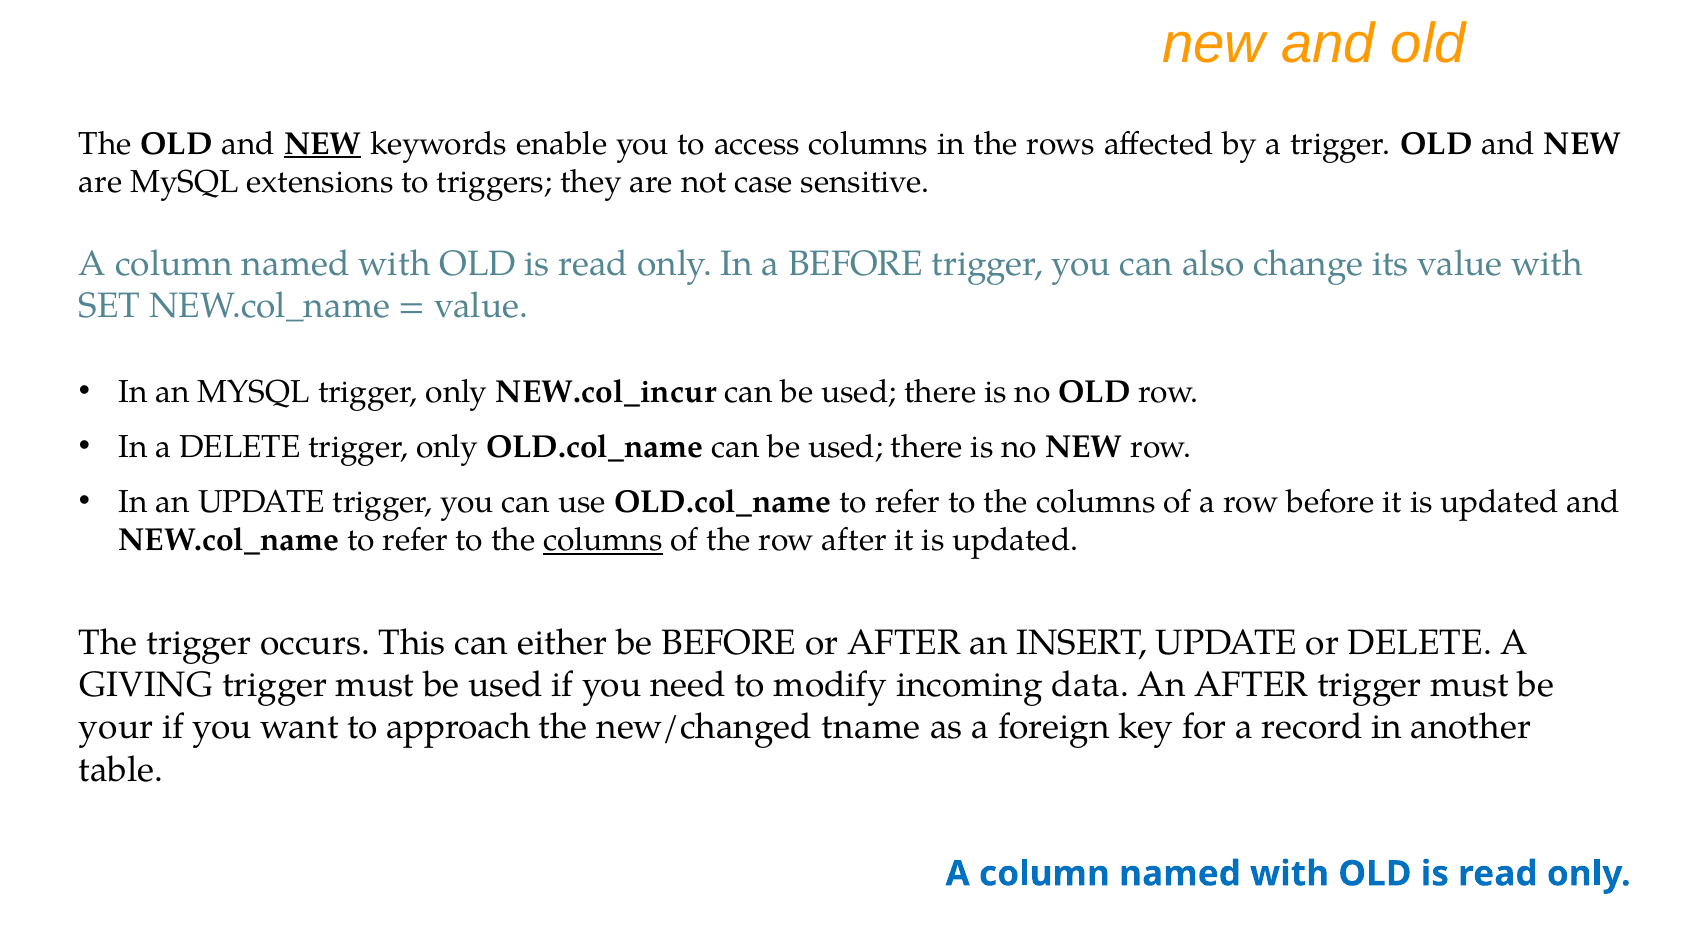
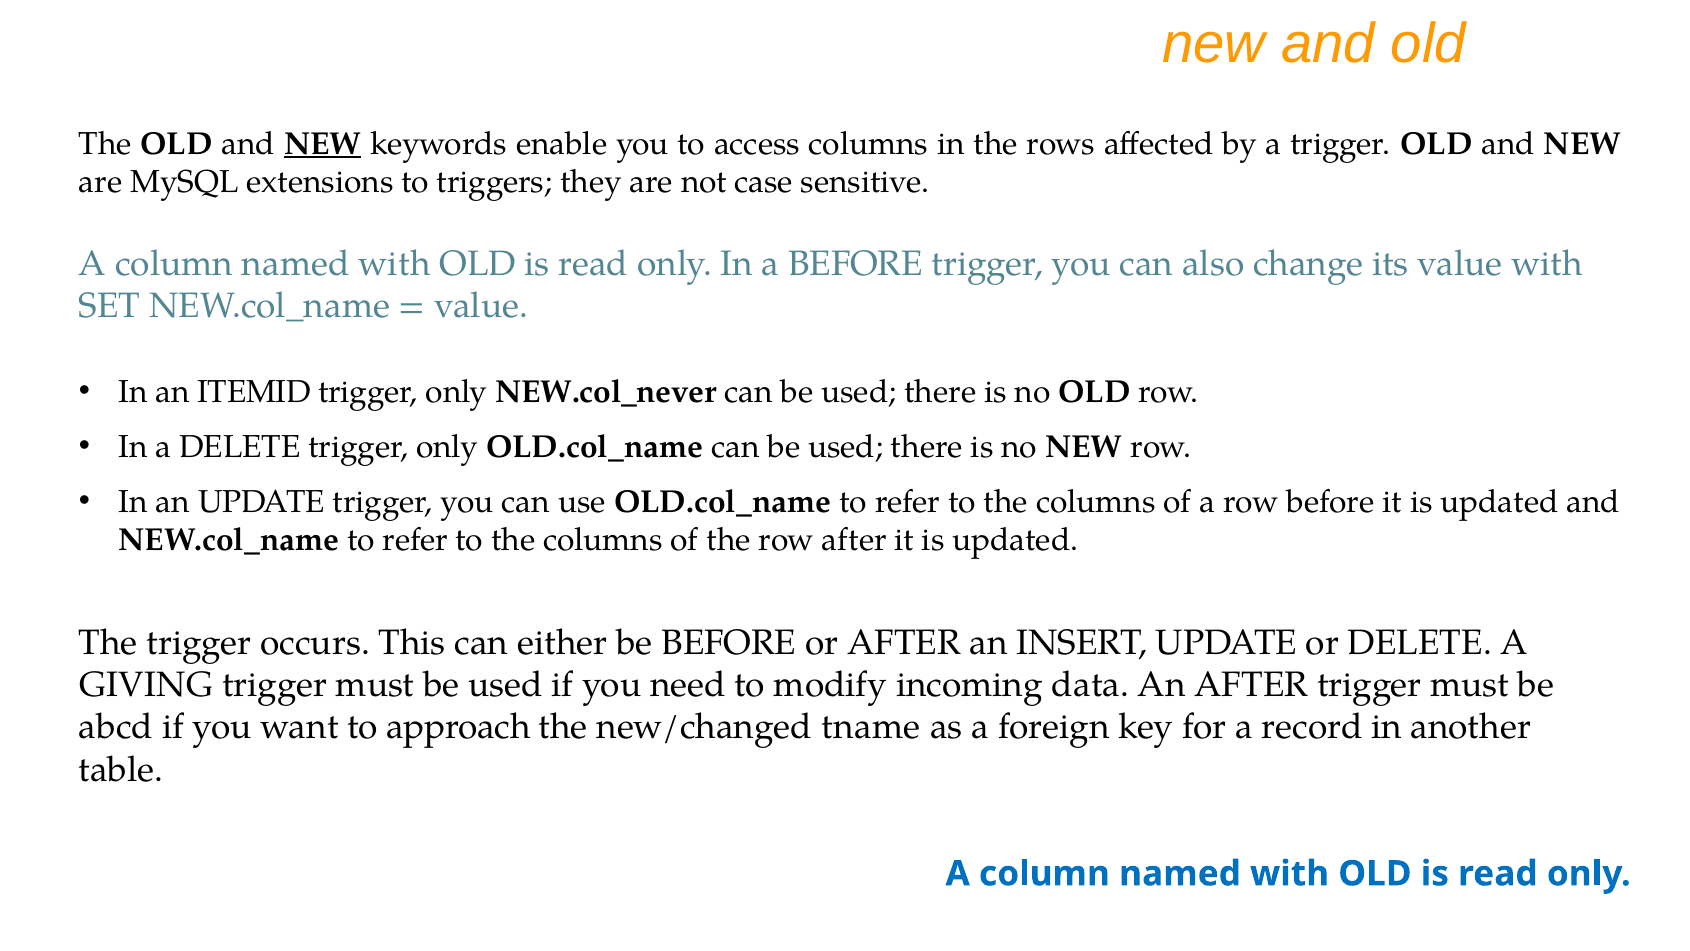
an MYSQL: MYSQL -> ITEMID
NEW.col_incur: NEW.col_incur -> NEW.col_never
columns at (603, 540) underline: present -> none
your: your -> abcd
